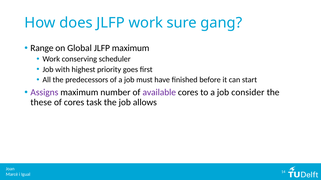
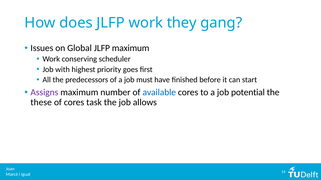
sure: sure -> they
Range: Range -> Issues
available colour: purple -> blue
consider: consider -> potential
